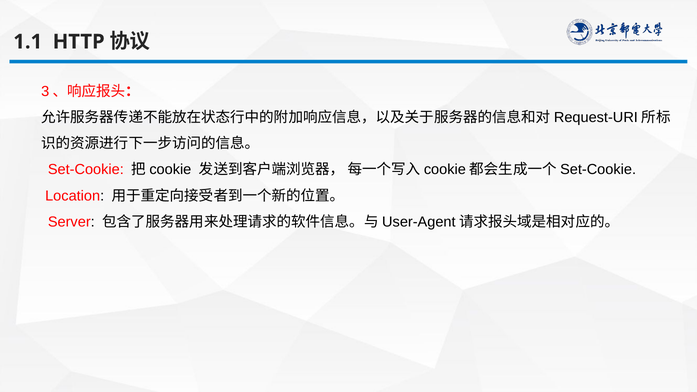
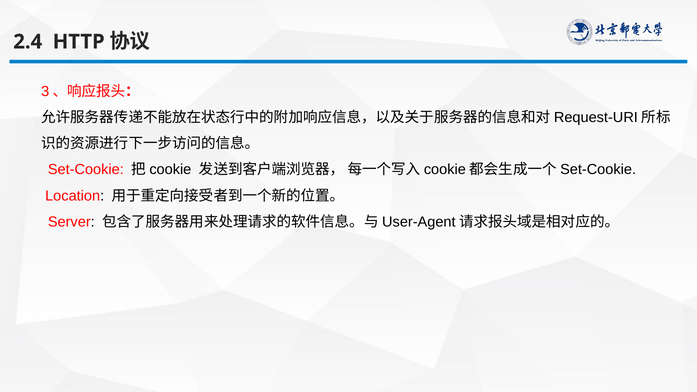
1.1: 1.1 -> 2.4
